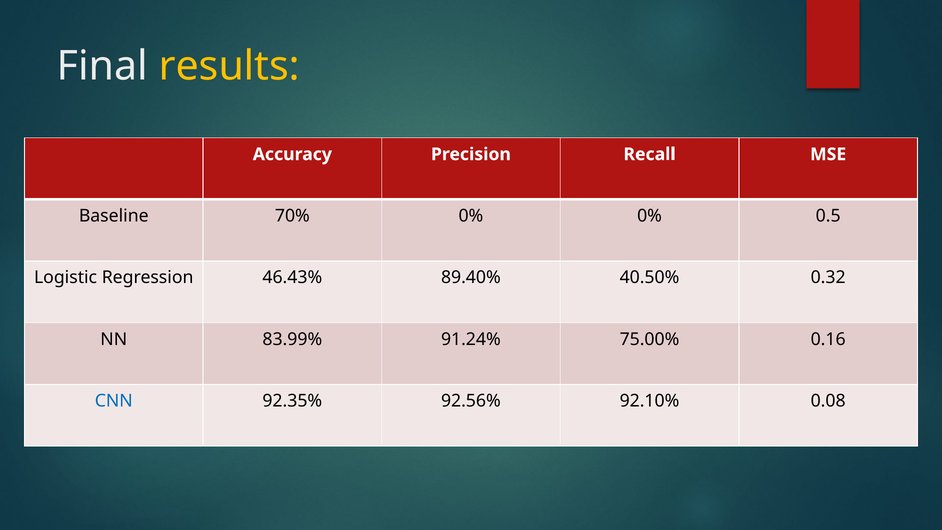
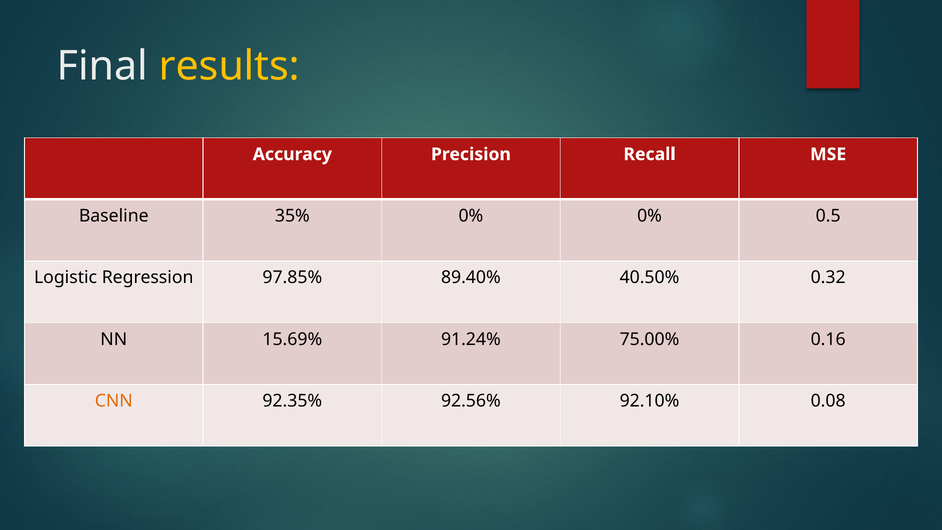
70%: 70% -> 35%
46.43%: 46.43% -> 97.85%
83.99%: 83.99% -> 15.69%
CNN colour: blue -> orange
